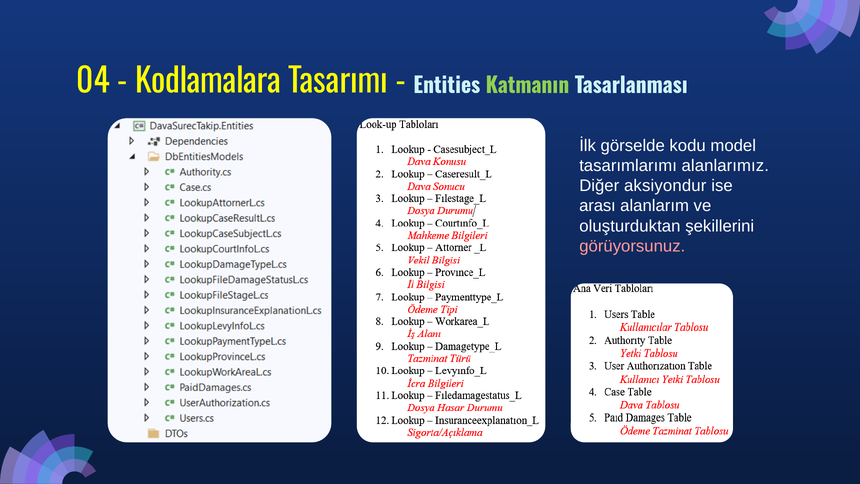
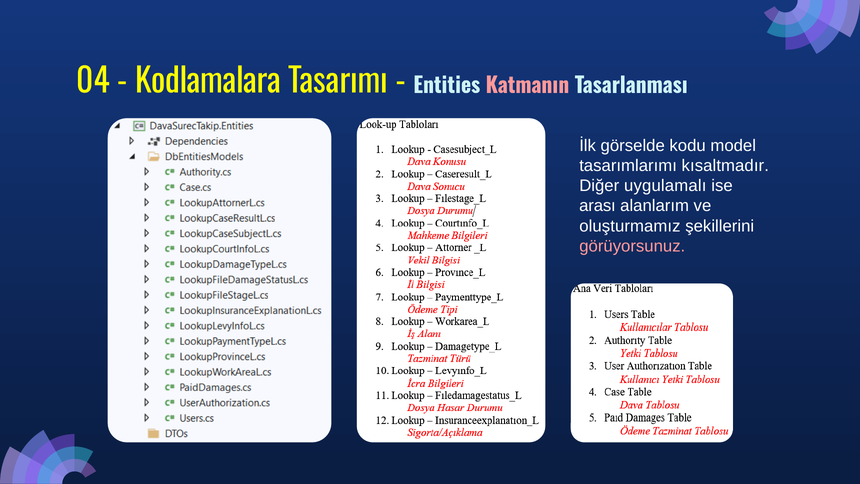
Katmanın colour: light green -> pink
alanlarımız: alanlarımız -> kısaltmadır
aksiyondur: aksiyondur -> uygulamalı
oluşturduktan: oluşturduktan -> oluşturmamız
